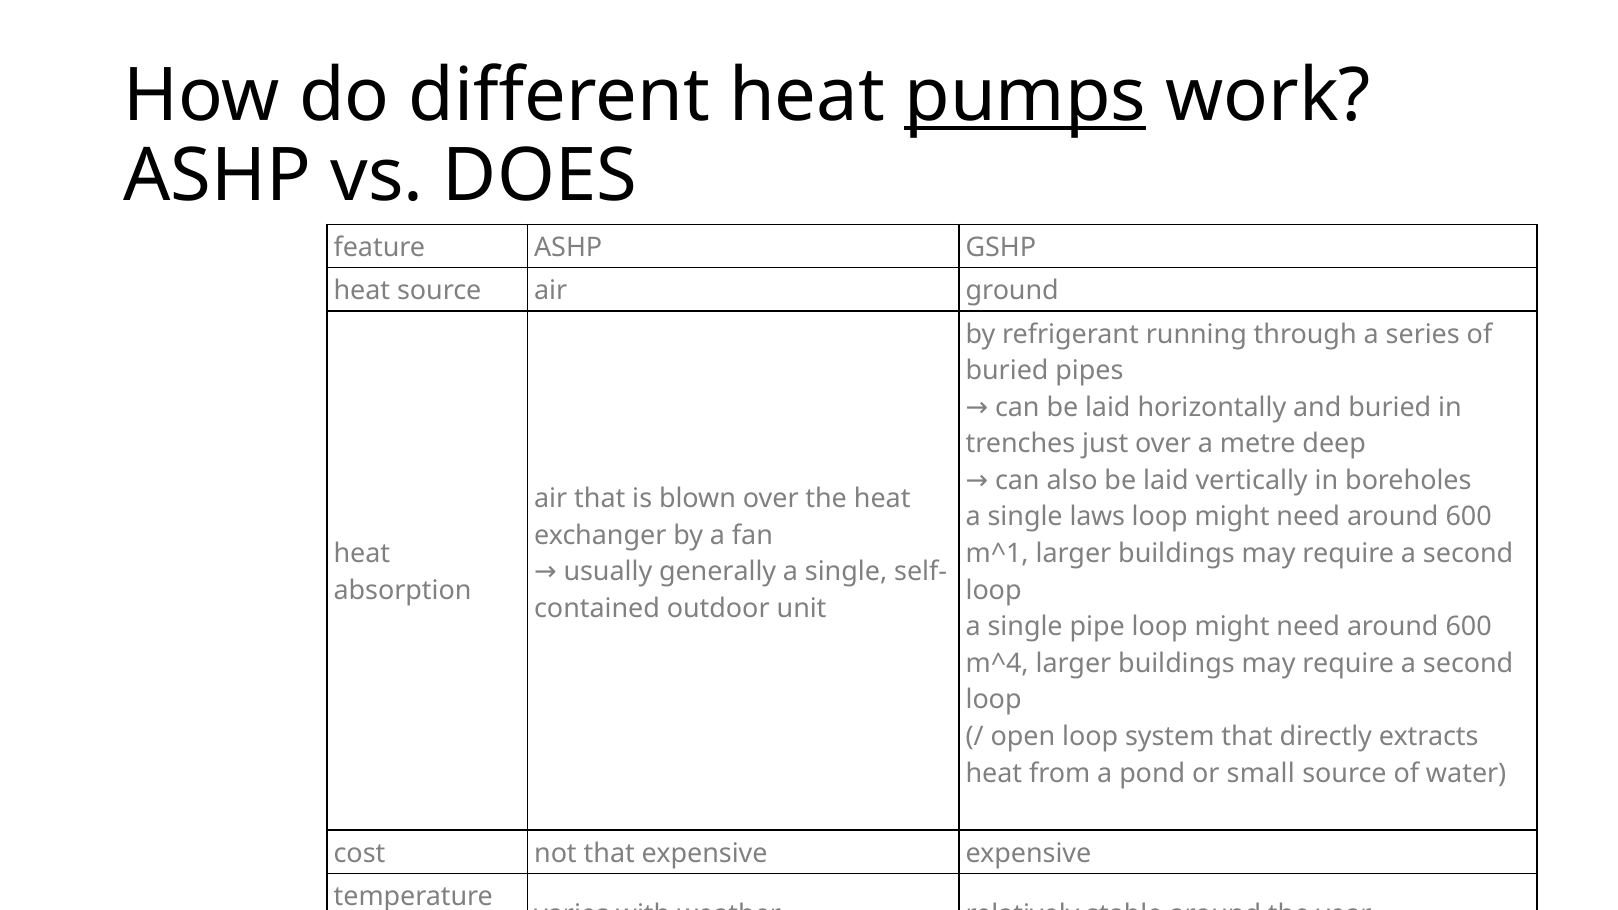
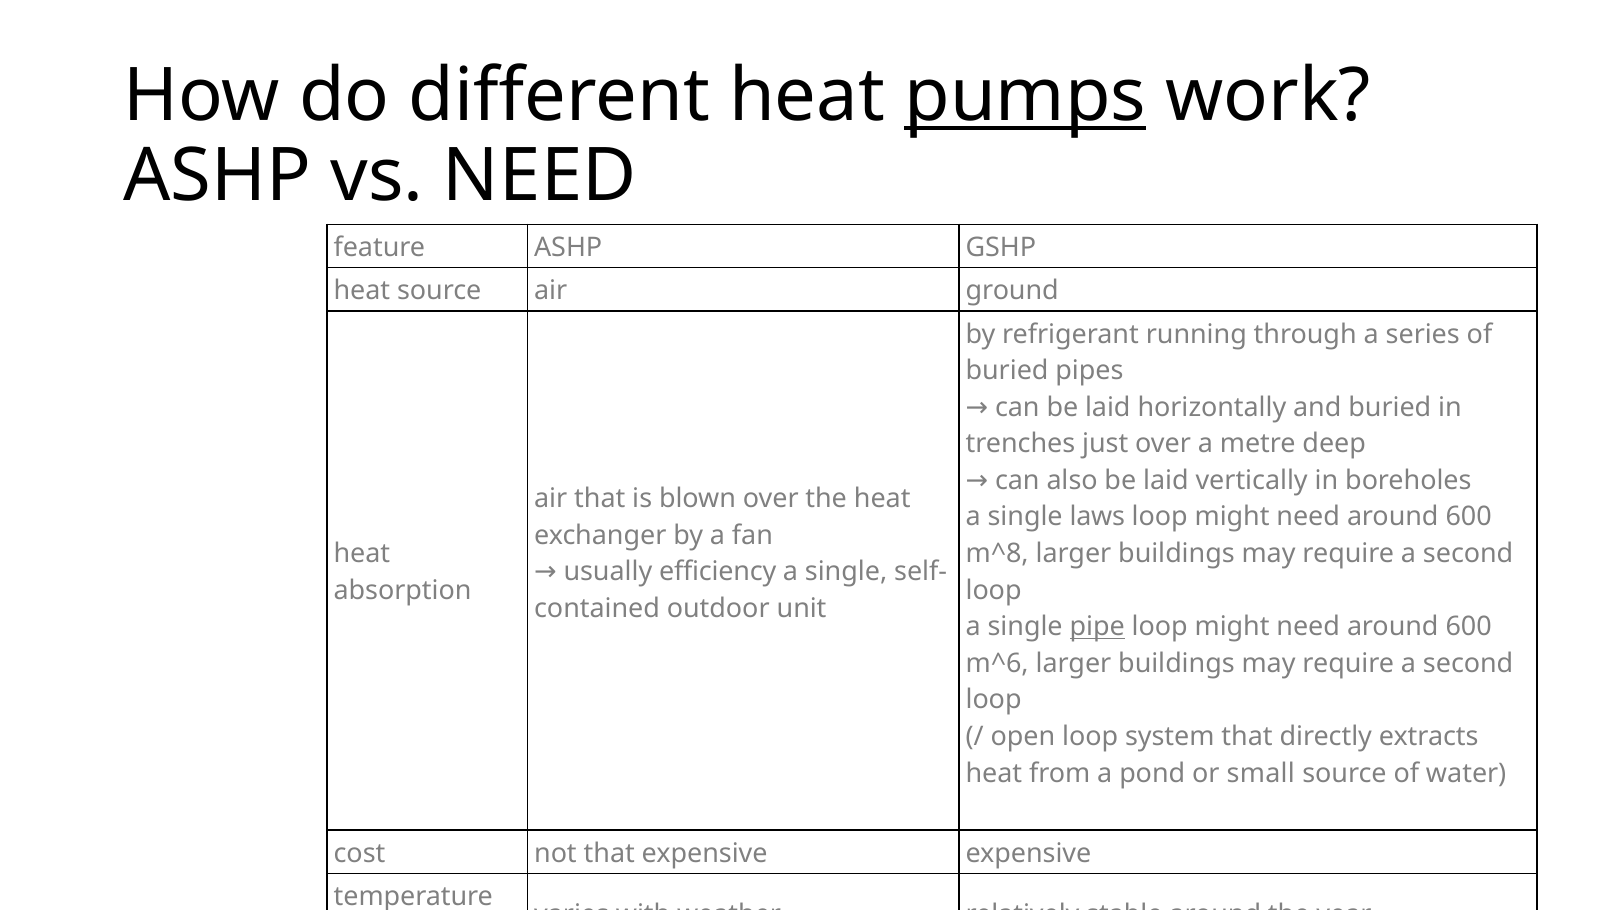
vs DOES: DOES -> NEED
m^1: m^1 -> m^8
usually generally: generally -> efficiency
pipe underline: none -> present
m^4: m^4 -> m^6
